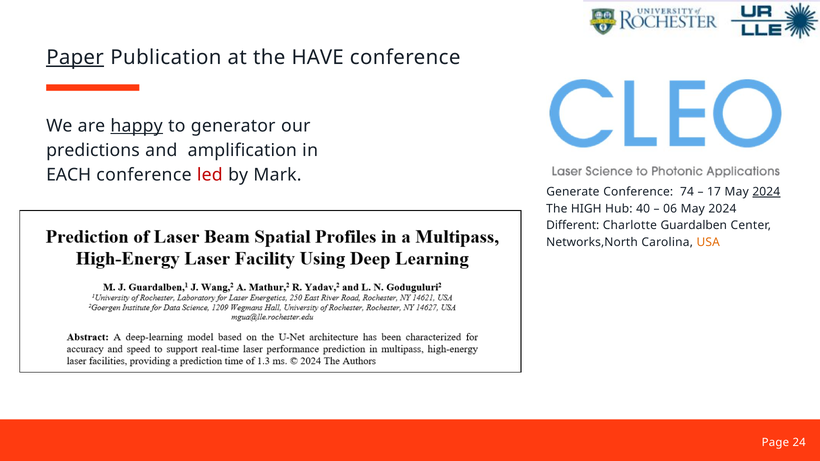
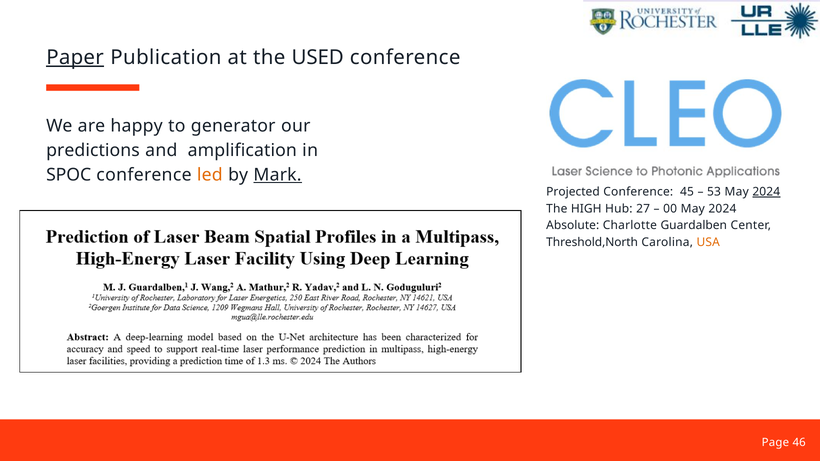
HAVE: HAVE -> USED
happy underline: present -> none
EACH: EACH -> SPOC
led colour: red -> orange
Mark underline: none -> present
Generate: Generate -> Projected
74: 74 -> 45
17: 17 -> 53
40: 40 -> 27
06: 06 -> 00
Different: Different -> Absolute
Networks,North: Networks,North -> Threshold,North
24: 24 -> 46
